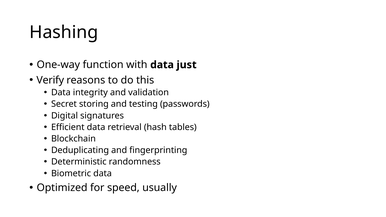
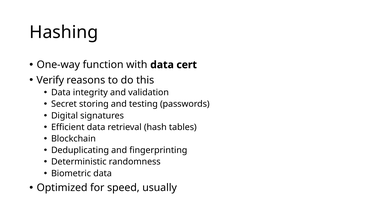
just: just -> cert
